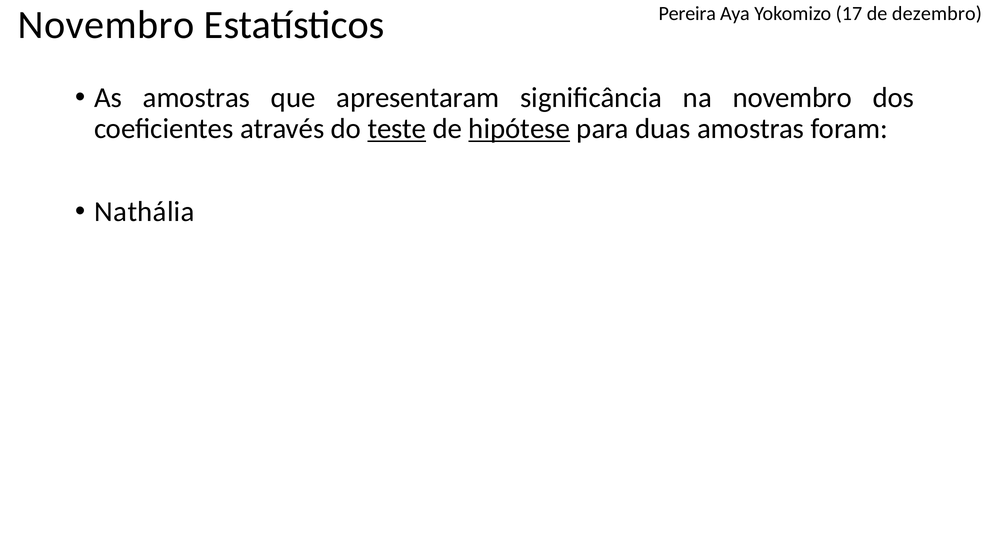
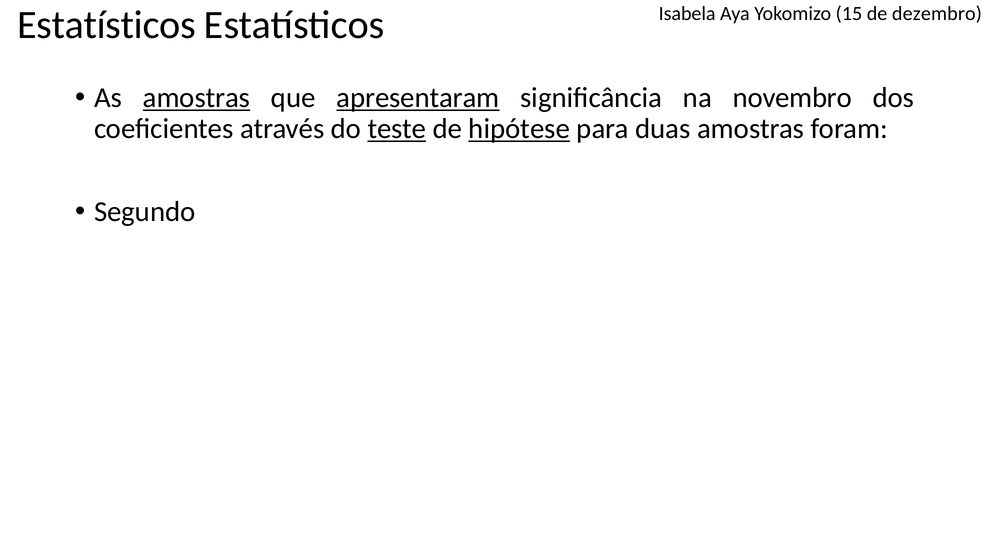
Novembro at (106, 25): Novembro -> Estatísticos
Pereira: Pereira -> Isabela
17: 17 -> 15
amostras at (197, 98) underline: none -> present
apresentaram underline: none -> present
Nathália: Nathália -> Segundo
